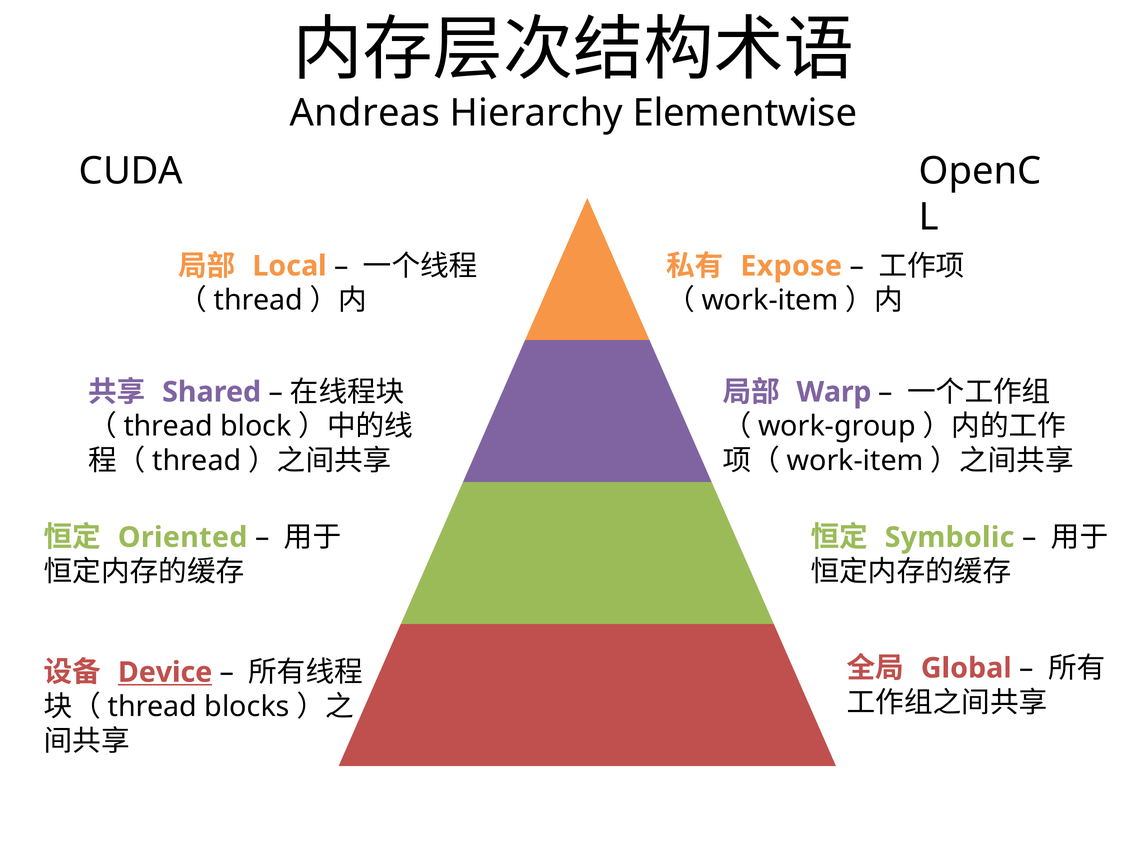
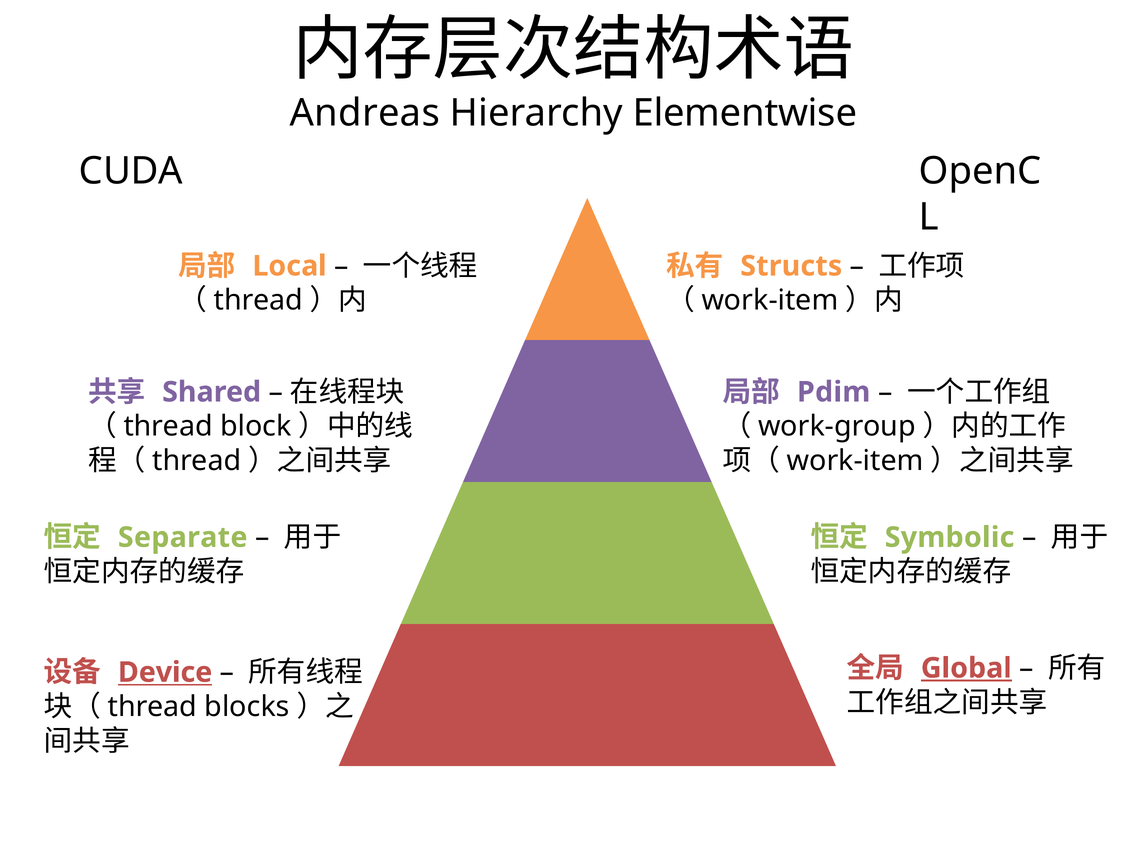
Expose: Expose -> Structs
Warp: Warp -> Pdim
Oriented: Oriented -> Separate
Global underline: none -> present
